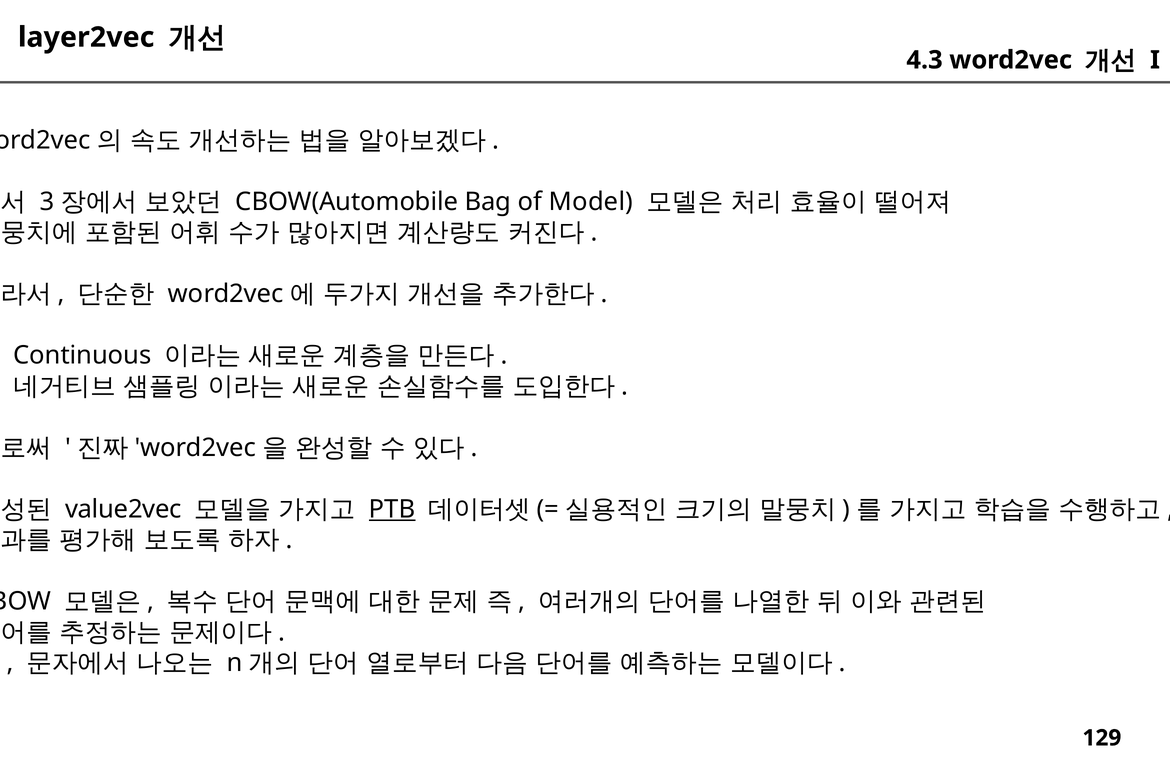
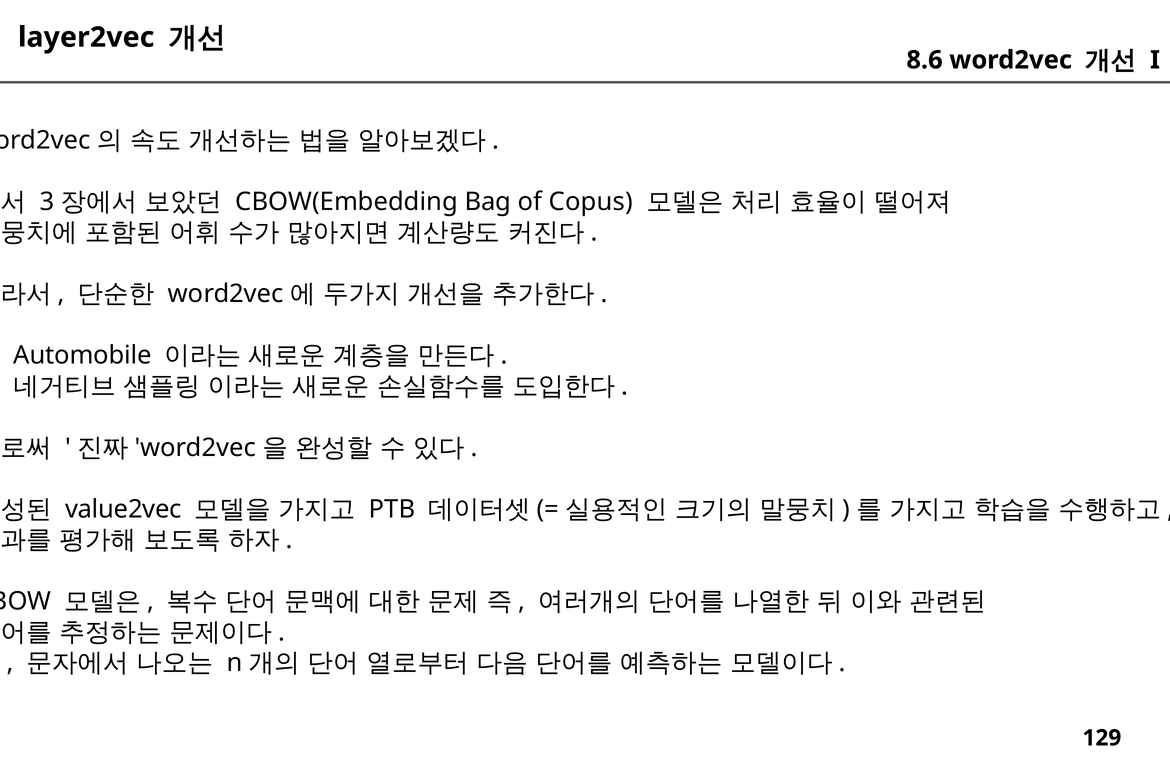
4.3: 4.3 -> 8.6
CBOW(Automobile: CBOW(Automobile -> CBOW(Embedding
Model: Model -> Copus
Continuous: Continuous -> Automobile
PTB underline: present -> none
